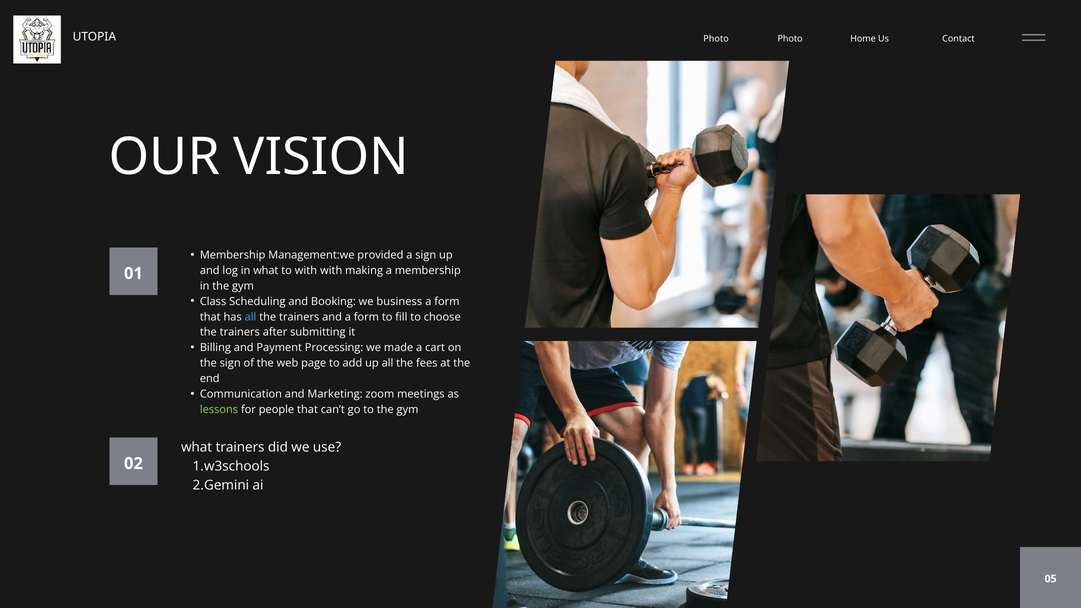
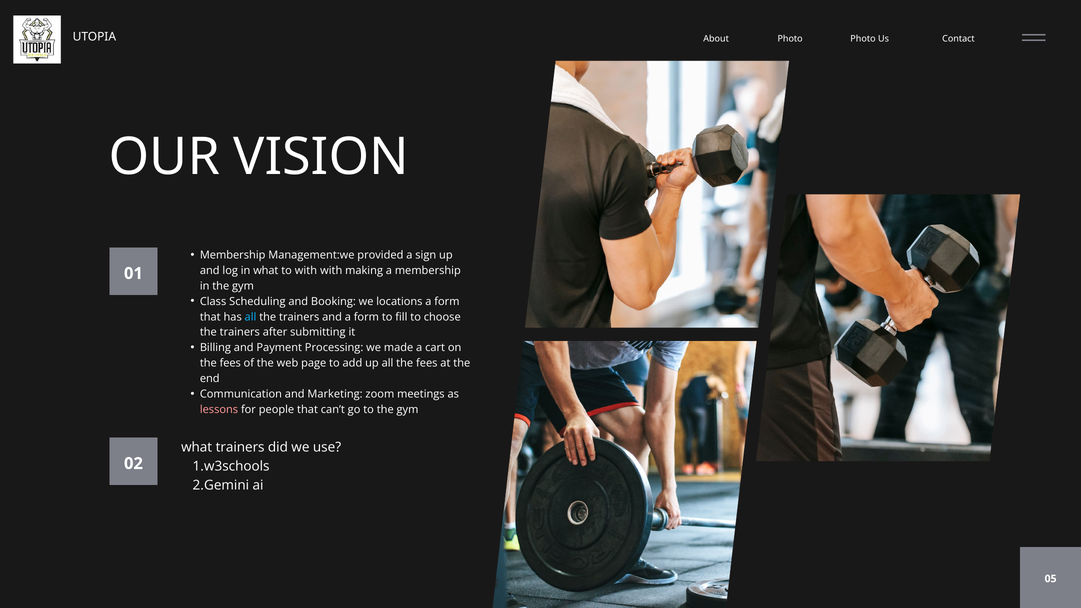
Photo at (716, 39): Photo -> About
Home at (863, 39): Home -> Photo
business: business -> locations
sign at (230, 363): sign -> fees
lessons colour: light green -> pink
